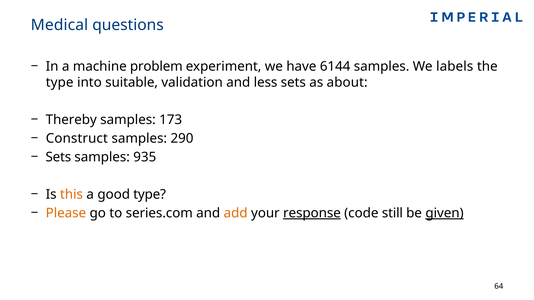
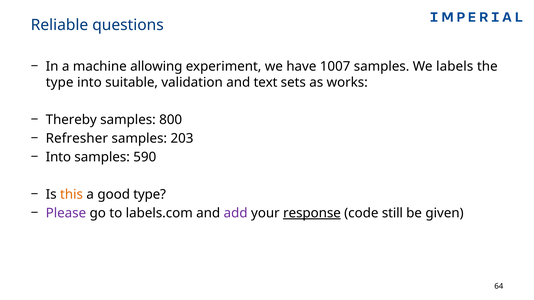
Medical: Medical -> Reliable
problem: problem -> allowing
6144: 6144 -> 1007
less: less -> text
about: about -> works
173: 173 -> 800
Construct: Construct -> Refresher
290: 290 -> 203
Sets at (58, 157): Sets -> Into
935: 935 -> 590
Please colour: orange -> purple
series.com: series.com -> labels.com
add colour: orange -> purple
given underline: present -> none
